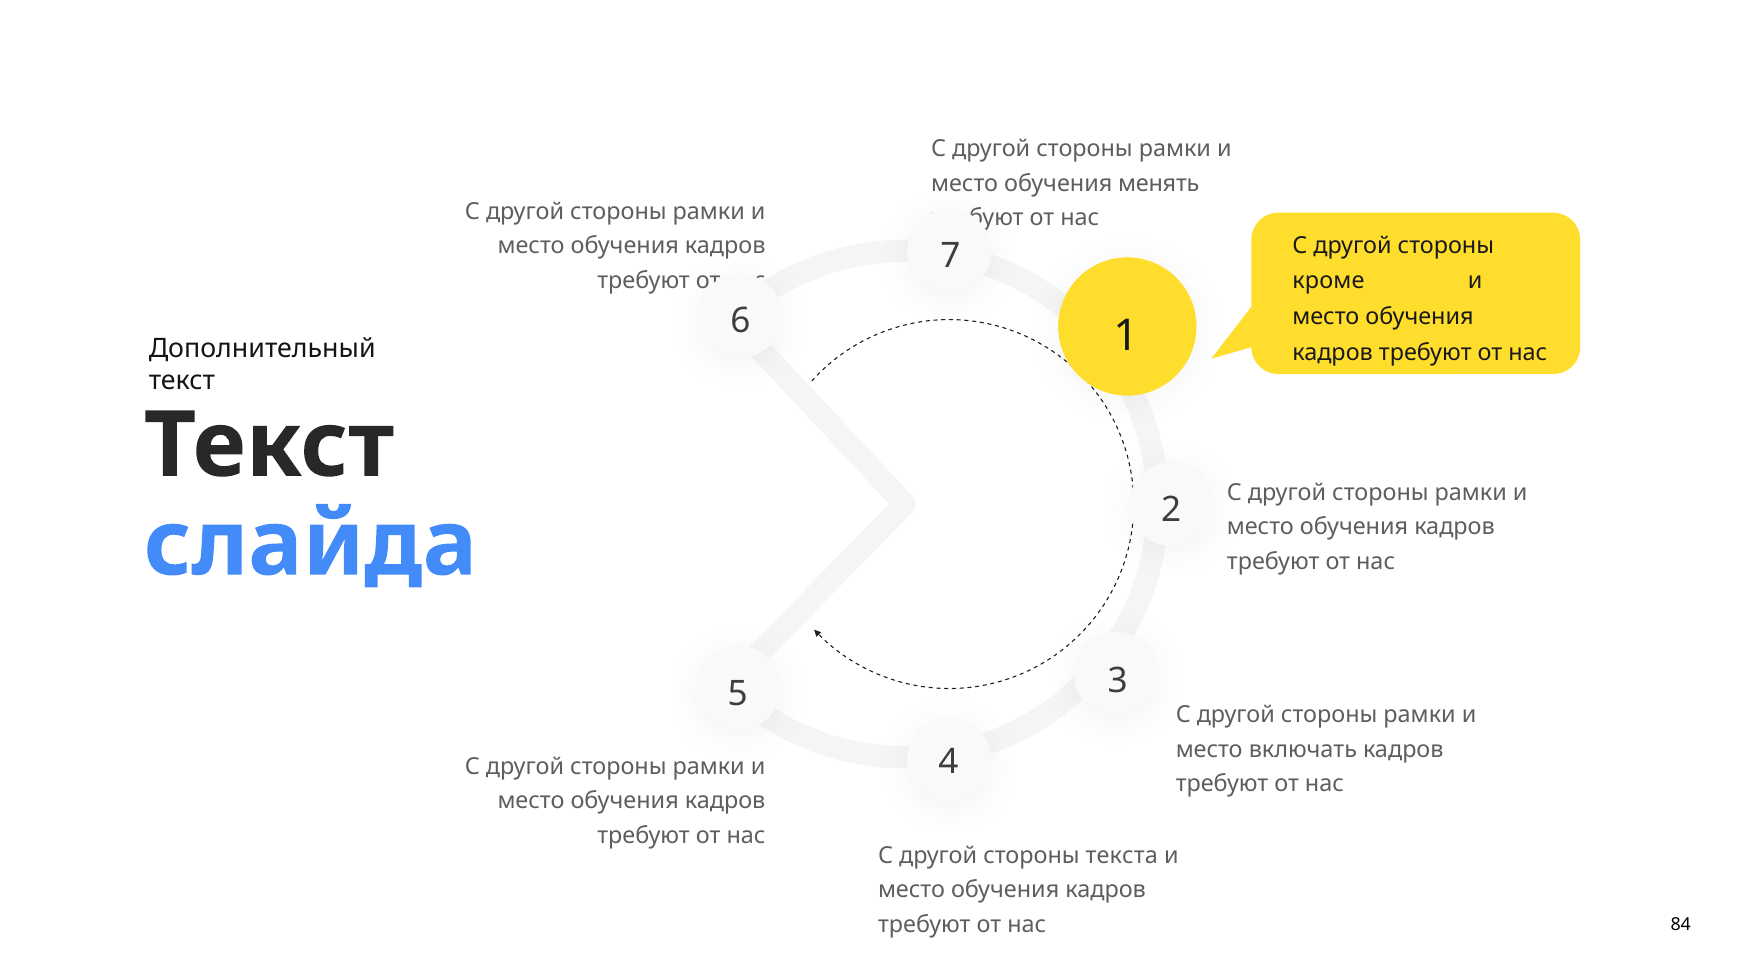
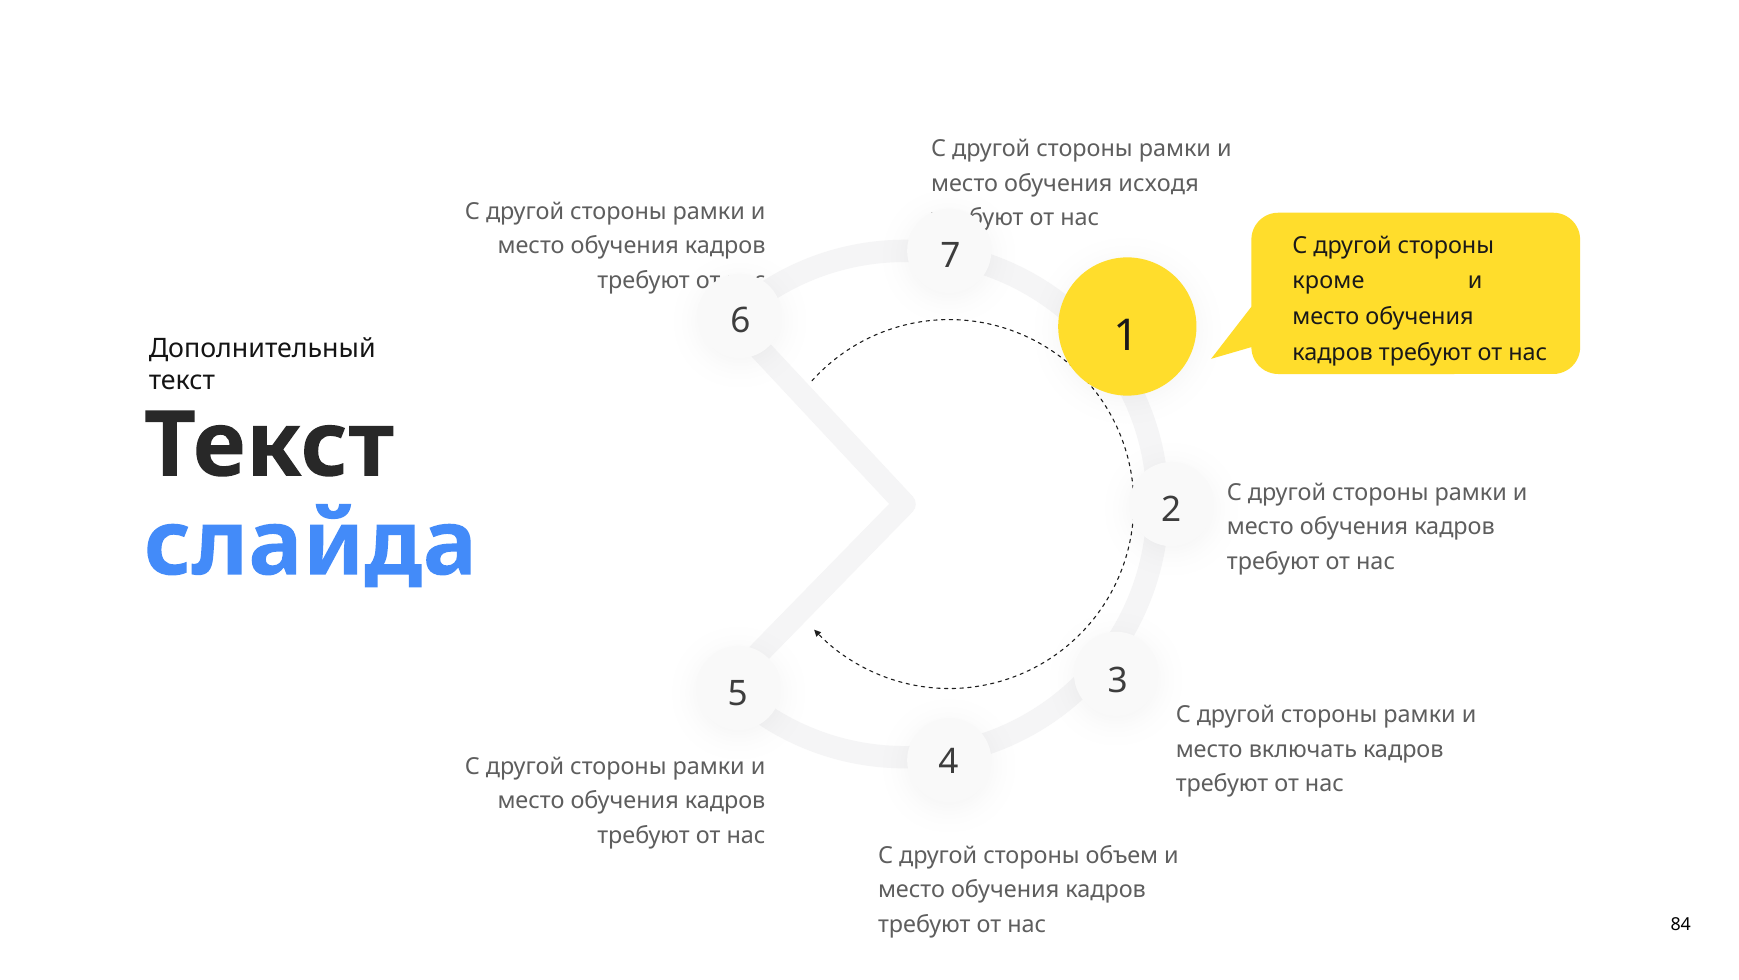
менять: менять -> исходя
текста: текста -> объем
